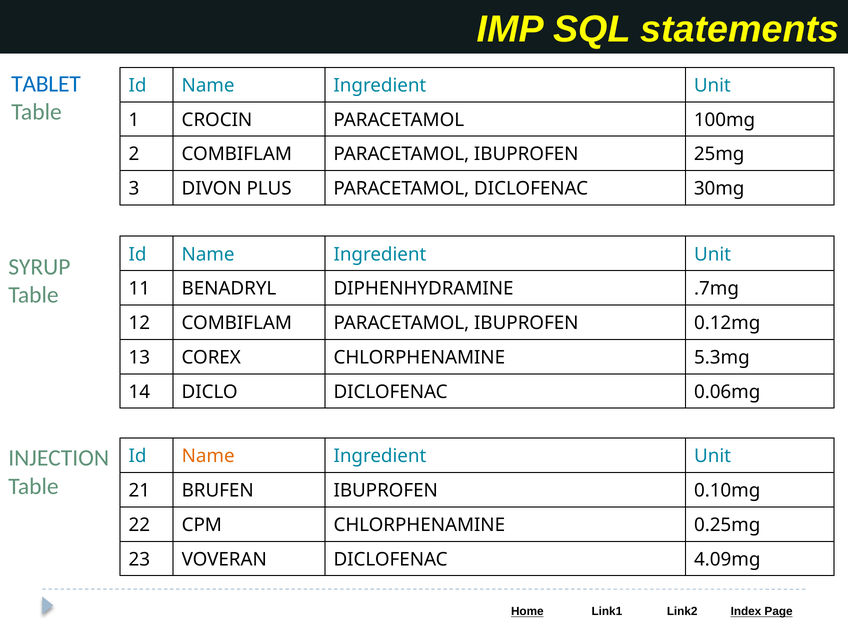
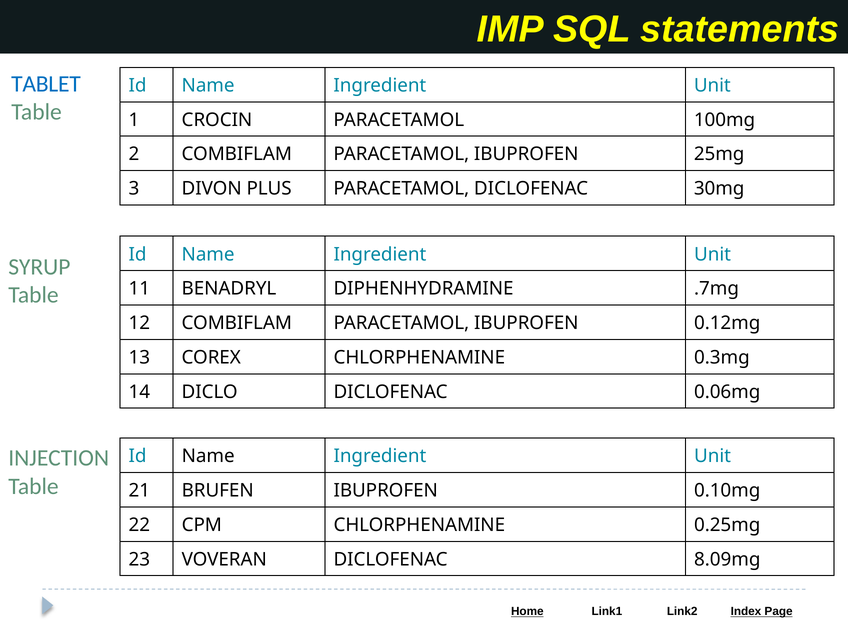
5.3mg: 5.3mg -> 0.3mg
Name at (208, 456) colour: orange -> black
4.09mg: 4.09mg -> 8.09mg
